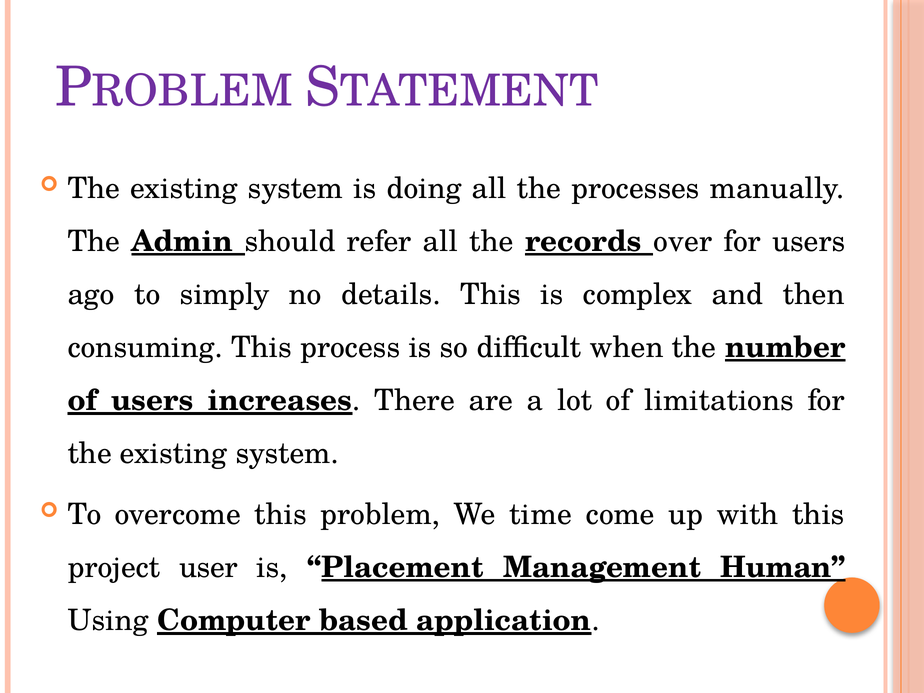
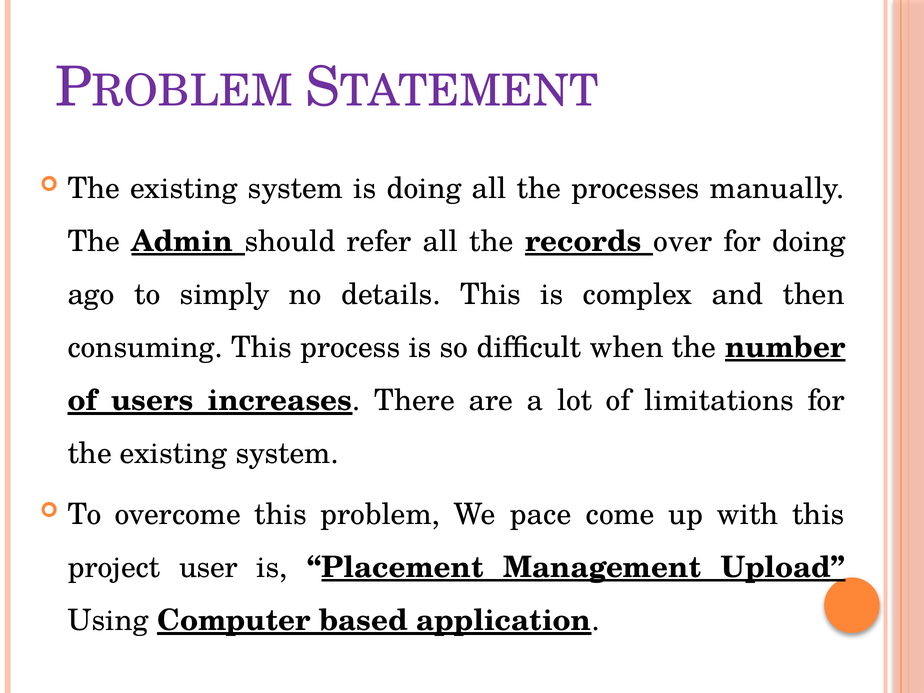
for users: users -> doing
time: time -> pace
Human: Human -> Upload
